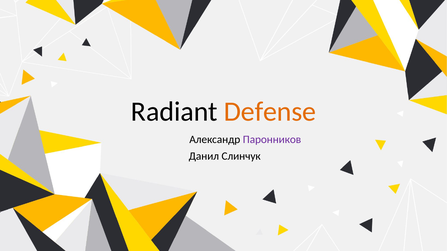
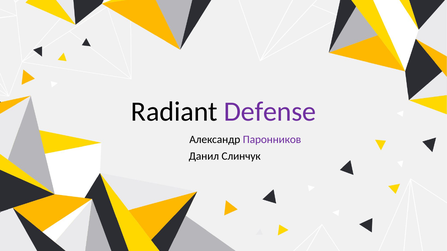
Defense colour: orange -> purple
